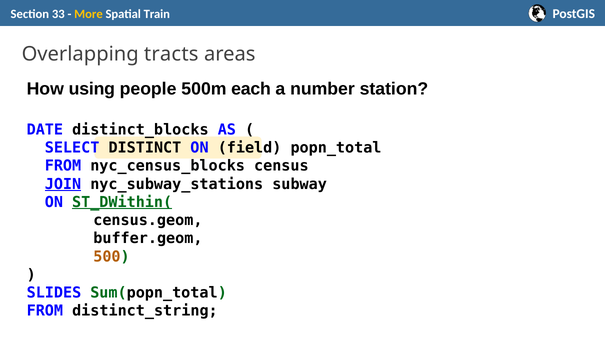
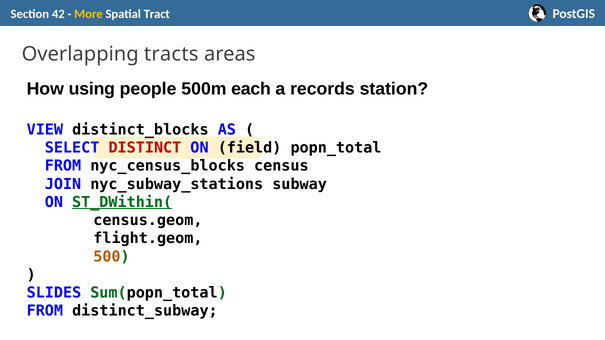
33: 33 -> 42
Train: Train -> Tract
number: number -> records
DATE: DATE -> VIEW
DISTINCT colour: black -> red
JOIN underline: present -> none
buffer.geom: buffer.geom -> flight.geom
distinct_string: distinct_string -> distinct_subway
